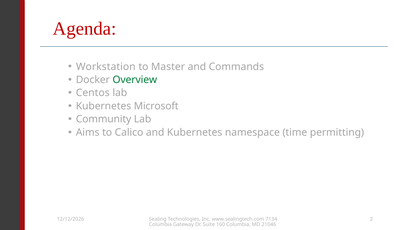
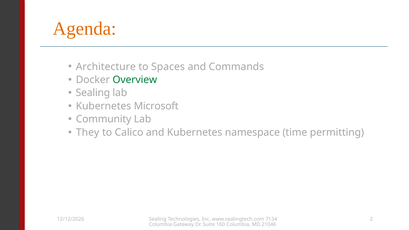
Agenda colour: red -> orange
Workstation: Workstation -> Architecture
Master: Master -> Spaces
Centos at (93, 93): Centos -> Sealing
Aims: Aims -> They
